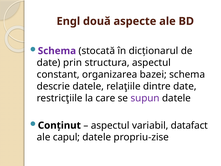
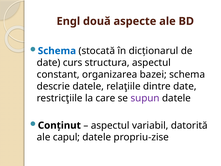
Schema at (57, 51) colour: purple -> blue
prin: prin -> curs
datafact: datafact -> datorită
